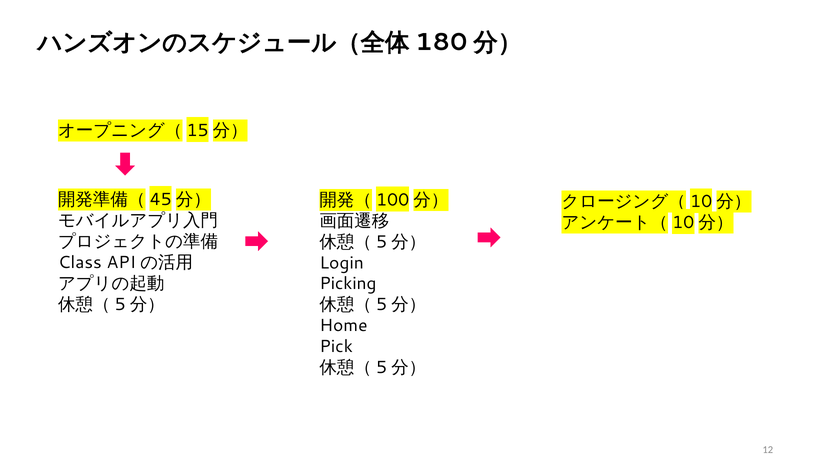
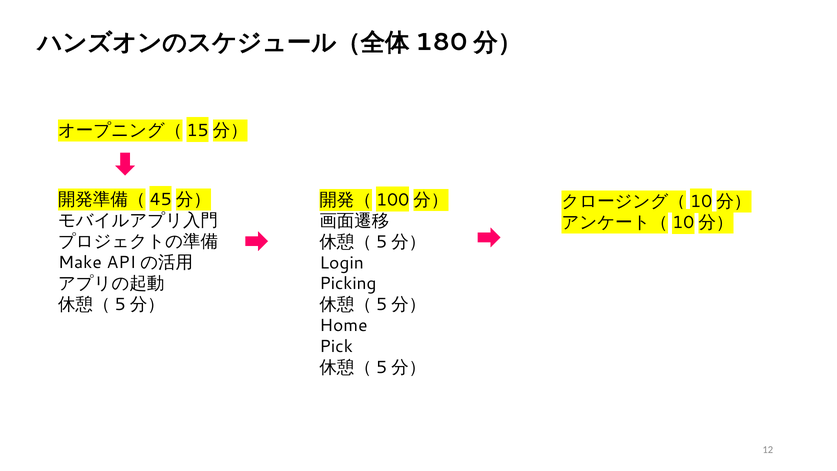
Class: Class -> Make
